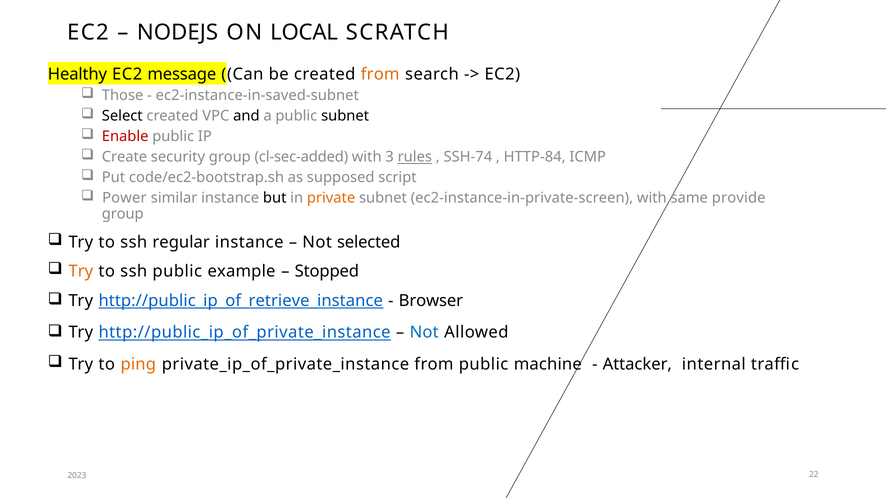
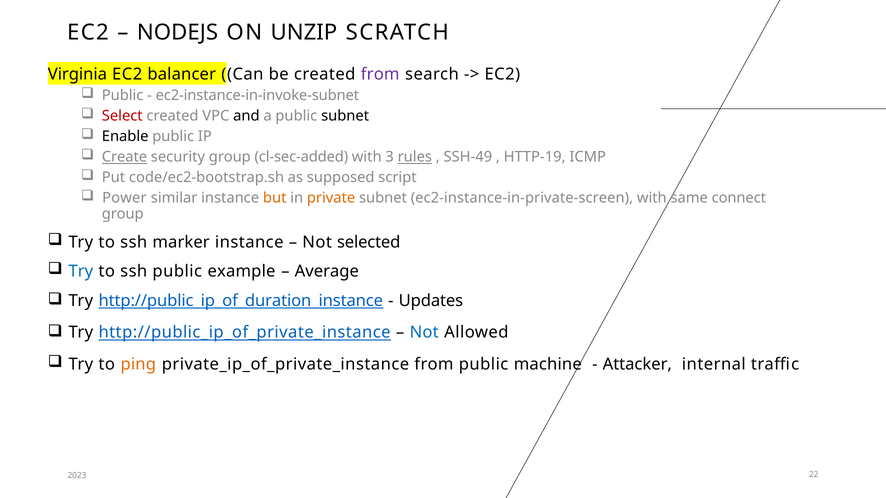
LOCAL: LOCAL -> UNZIP
Healthy: Healthy -> Virginia
message: message -> balancer
from at (380, 74) colour: orange -> purple
Those at (123, 96): Those -> Public
ec2-instance-in-saved-subnet: ec2-instance-in-saved-subnet -> ec2-instance-in-invoke-subnet
Select colour: black -> red
Enable colour: red -> black
Create underline: none -> present
SSH-74: SSH-74 -> SSH-49
HTTP-84: HTTP-84 -> HTTP-19
but colour: black -> orange
provide: provide -> connect
regular: regular -> marker
Try at (81, 272) colour: orange -> blue
Stopped: Stopped -> Average
http://public_ip_of_retrieve_instance: http://public_ip_of_retrieve_instance -> http://public_ip_of_duration_instance
Browser: Browser -> Updates
